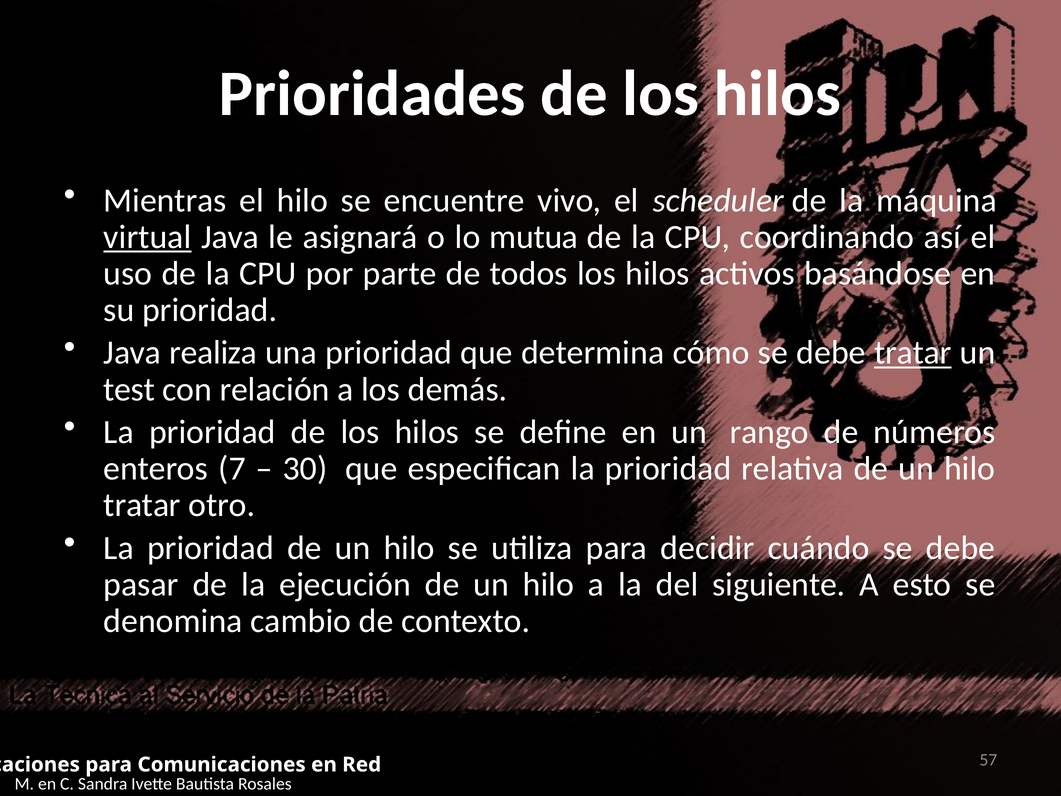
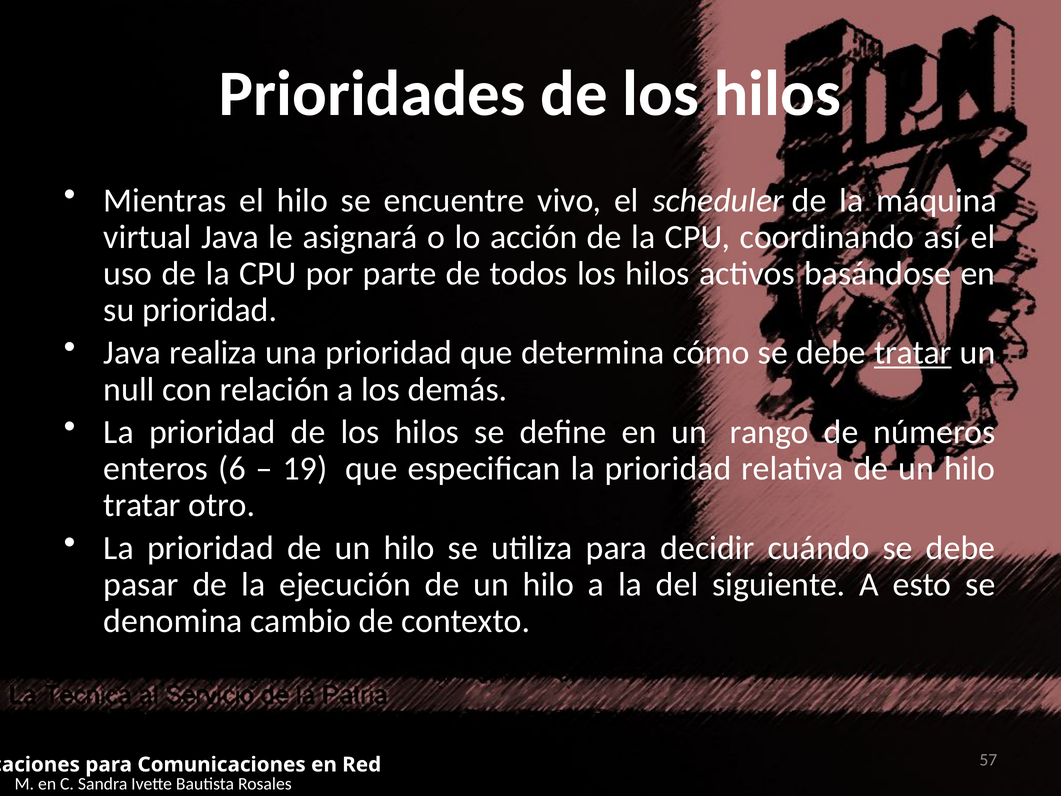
virtual underline: present -> none
mutua: mutua -> acción
test: test -> null
7: 7 -> 6
30: 30 -> 19
